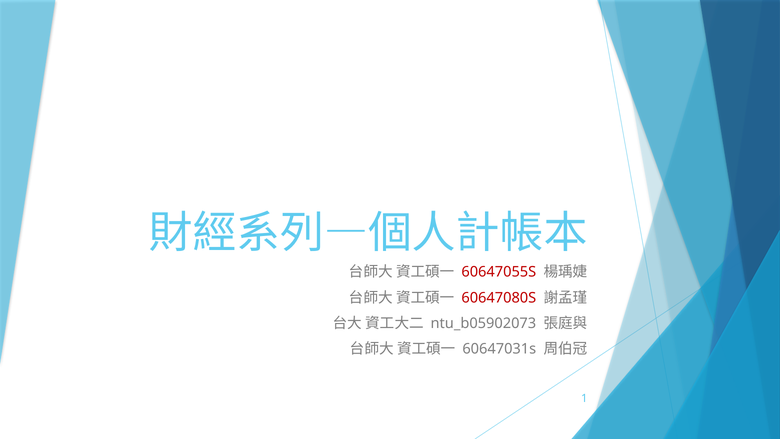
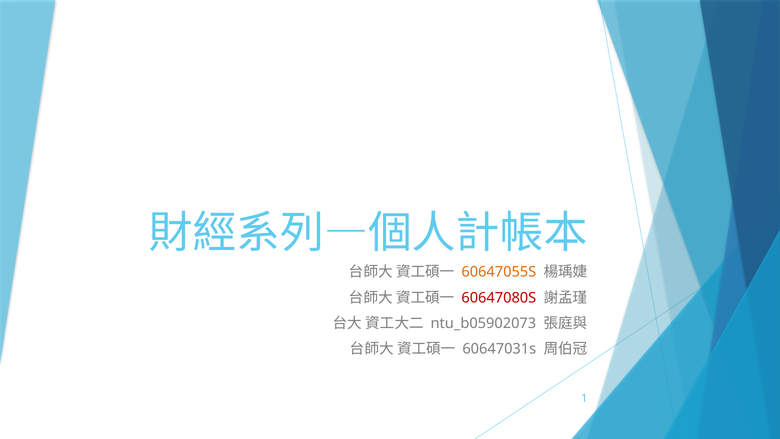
60647055S colour: red -> orange
